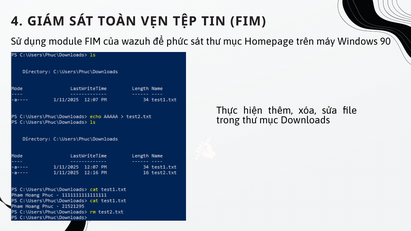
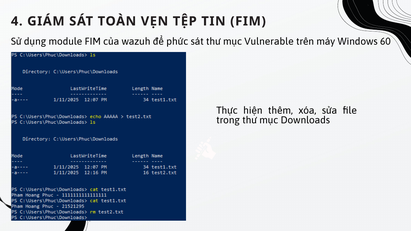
Homepage: Homepage -> Vulnerable
90: 90 -> 60
